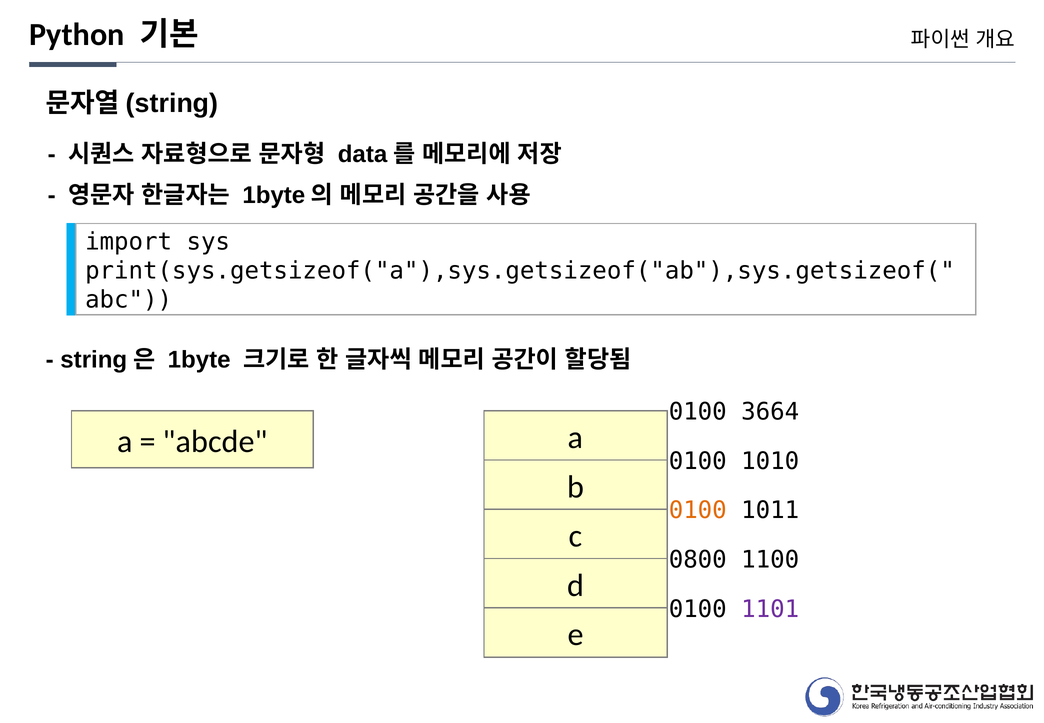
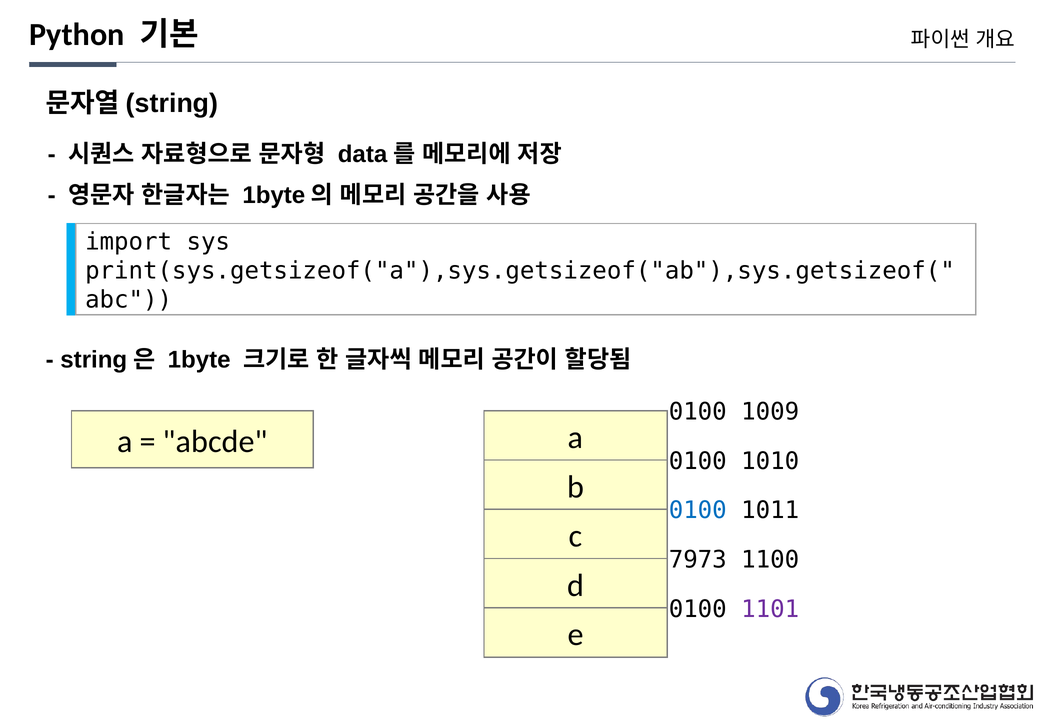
3664: 3664 -> 1009
0100 at (698, 510) colour: orange -> blue
0800: 0800 -> 7973
